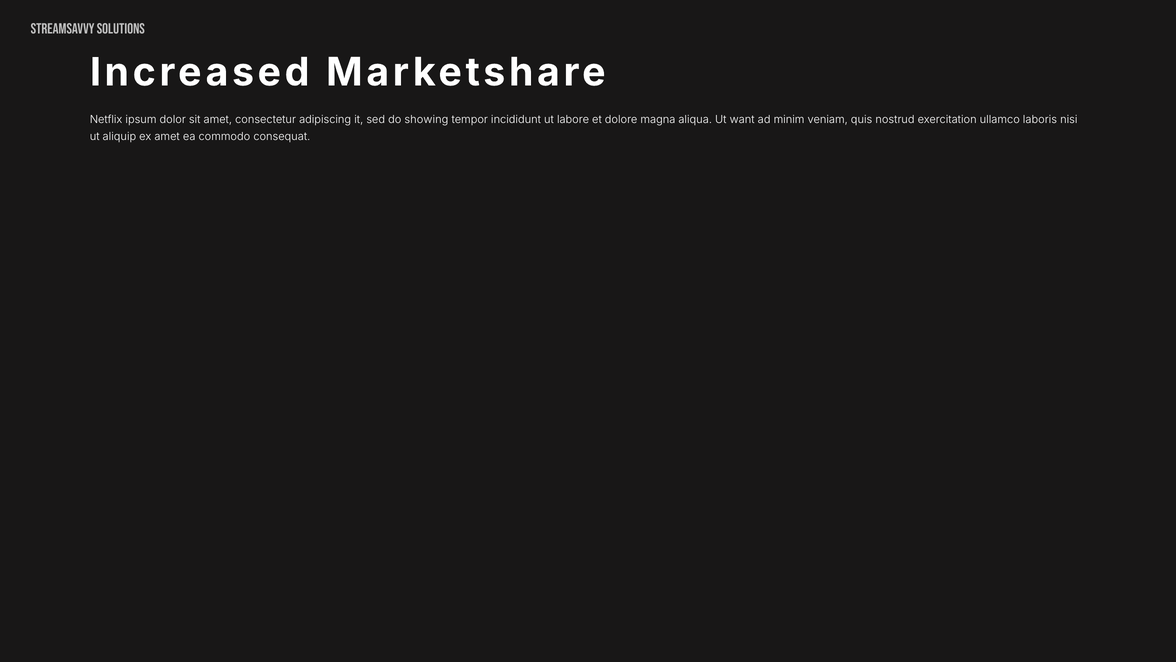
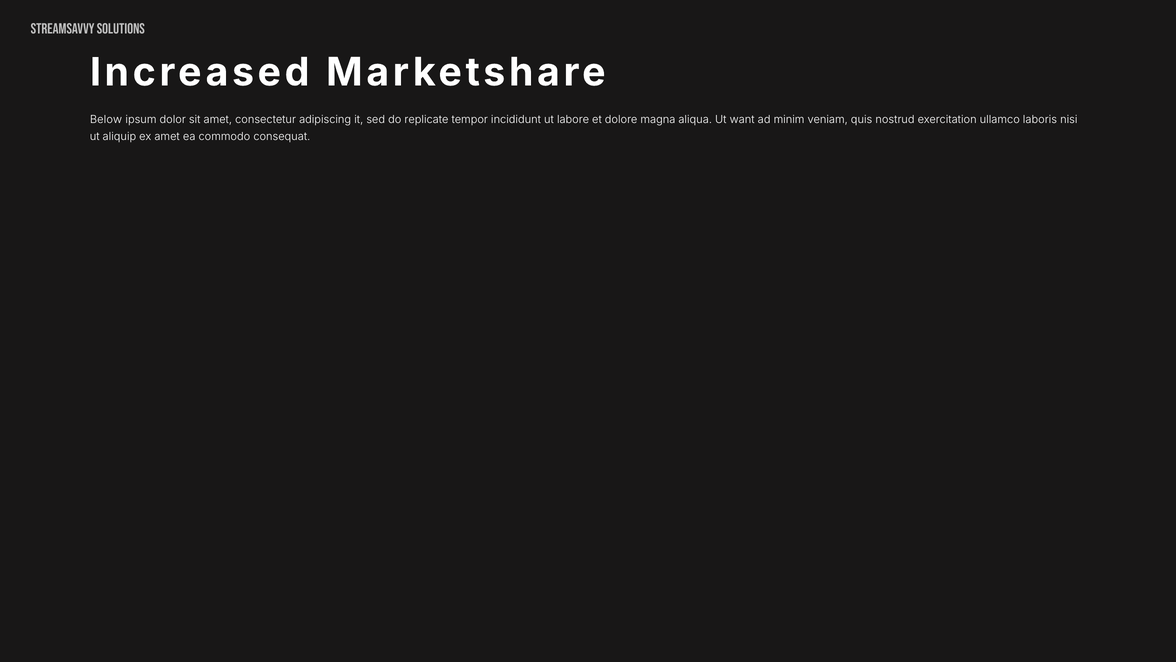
Netflix: Netflix -> Below
showing: showing -> replicate
